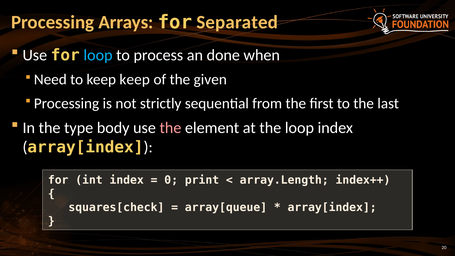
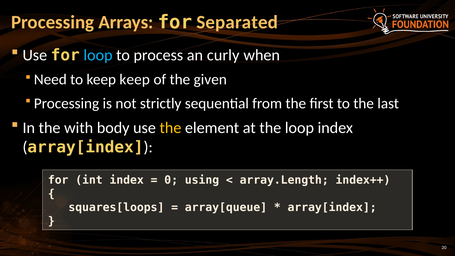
done: done -> curly
type: type -> with
the at (170, 128) colour: pink -> yellow
print: print -> using
squares[check: squares[check -> squares[loops
